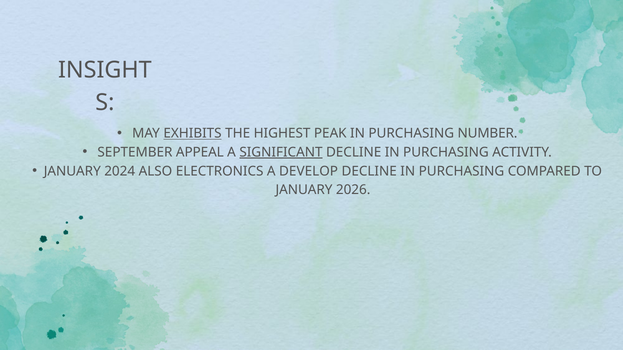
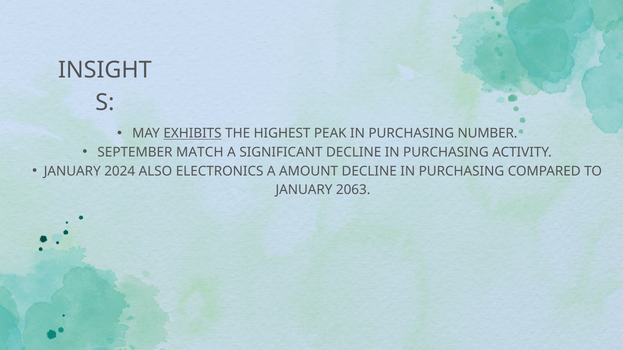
APPEAL: APPEAL -> MATCH
SIGNIFICANT underline: present -> none
DEVELOP: DEVELOP -> AMOUNT
2026: 2026 -> 2063
